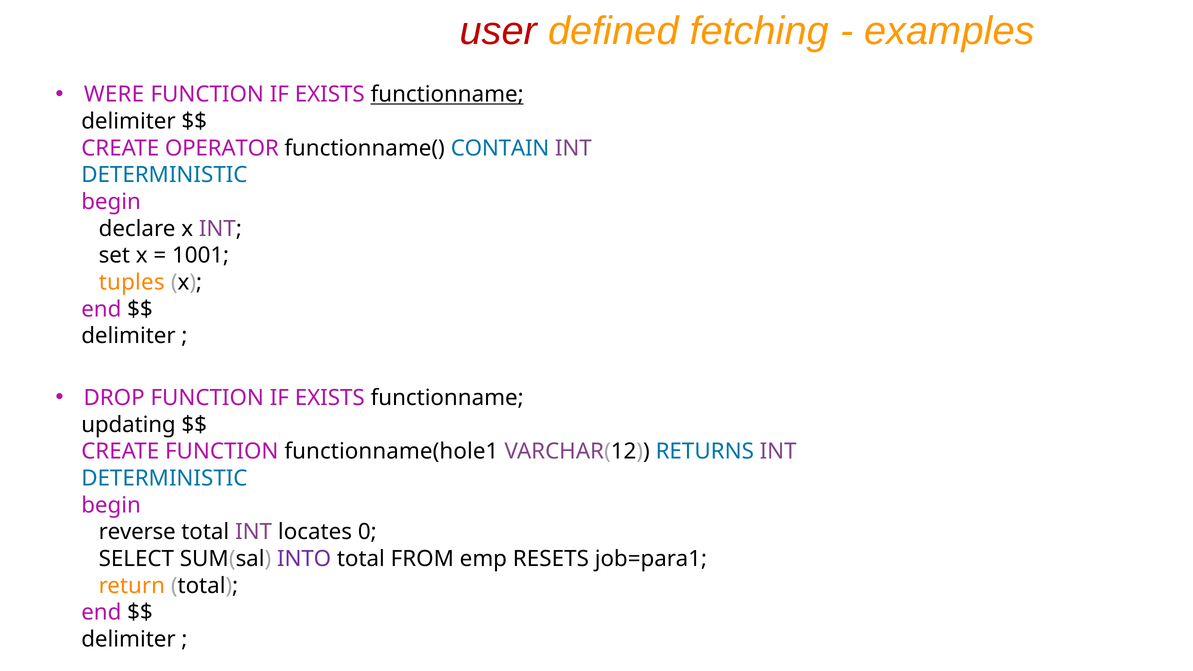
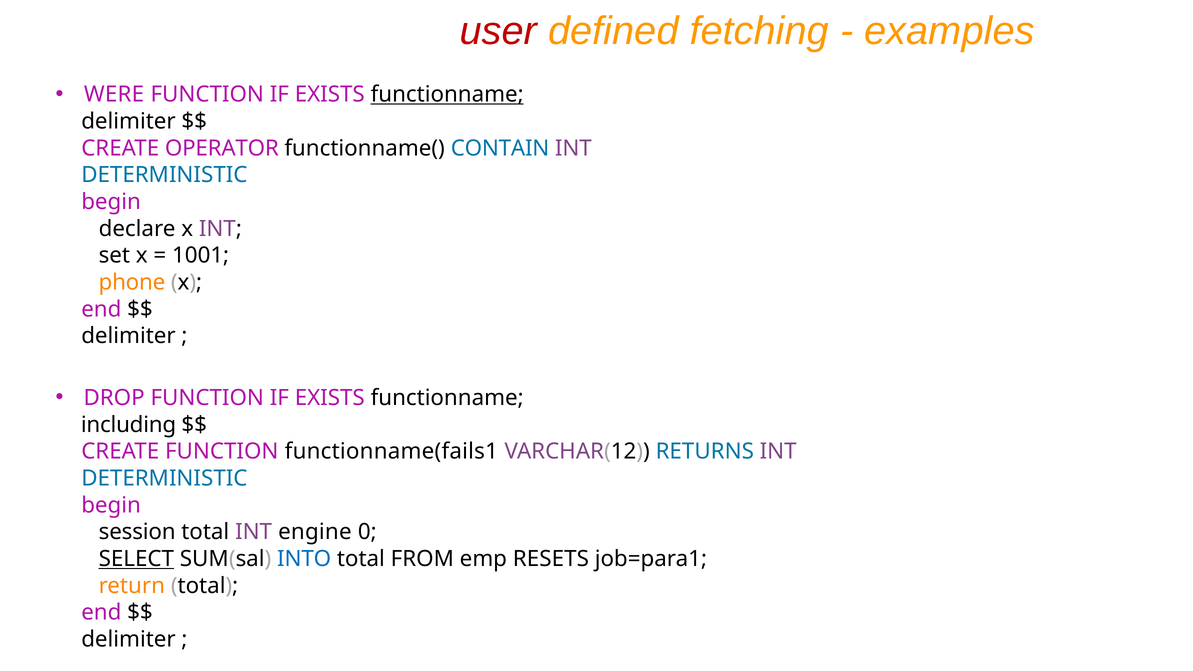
tuples: tuples -> phone
updating: updating -> including
functionname(hole1: functionname(hole1 -> functionname(fails1
reverse: reverse -> session
locates: locates -> engine
SELECT underline: none -> present
INTO colour: purple -> blue
